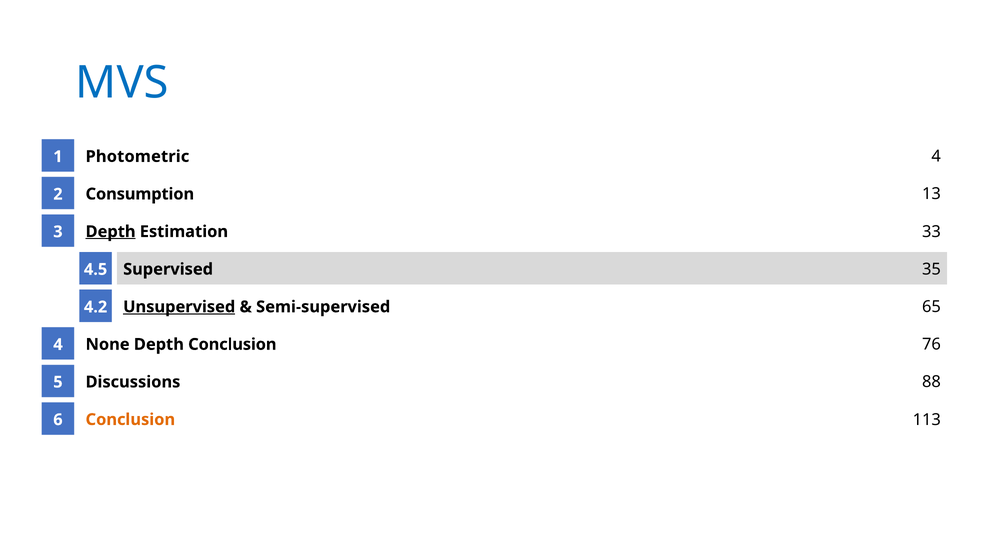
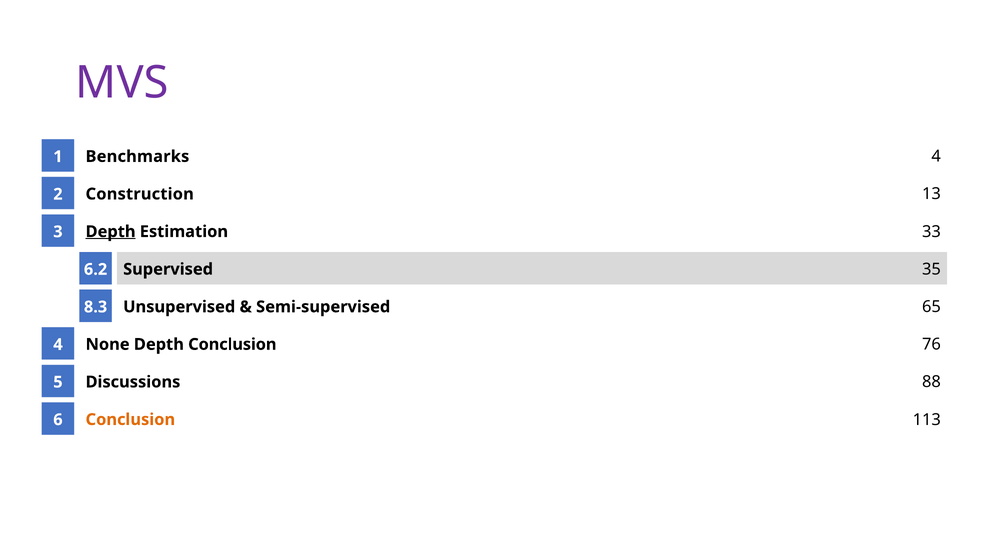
MVS colour: blue -> purple
Photometric: Photometric -> Benchmarks
Consumption: Consumption -> Construction
4.5: 4.5 -> 6.2
Unsupervised underline: present -> none
4.2: 4.2 -> 8.3
